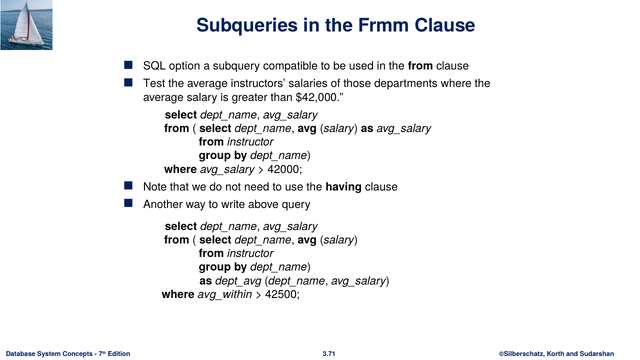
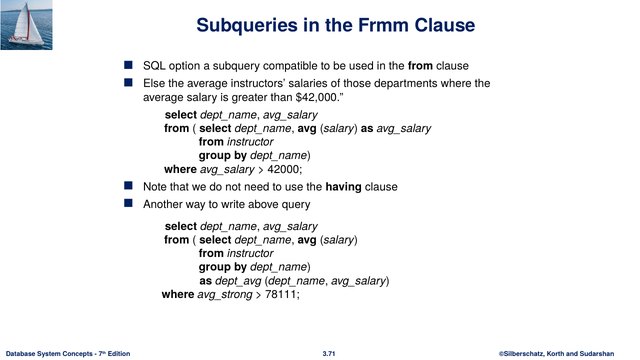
Test: Test -> Else
avg_within: avg_within -> avg_strong
42500: 42500 -> 78111
